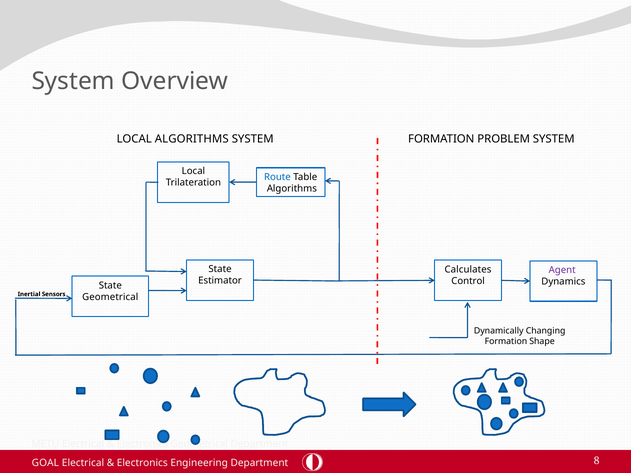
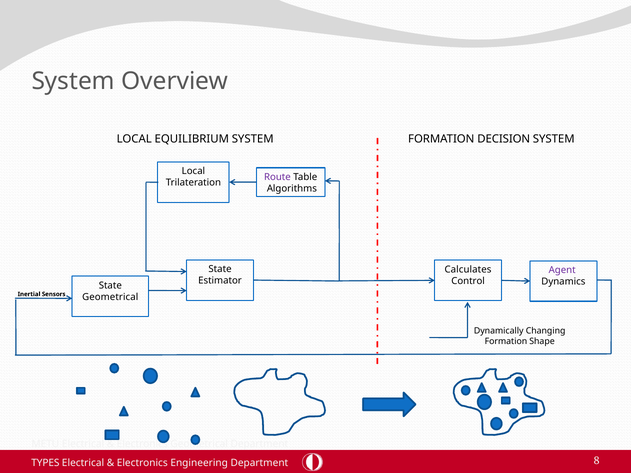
LOCAL ALGORITHMS: ALGORITHMS -> EQUILIBRIUM
PROBLEM: PROBLEM -> DECISION
Route colour: blue -> purple
GOAL: GOAL -> TYPES
